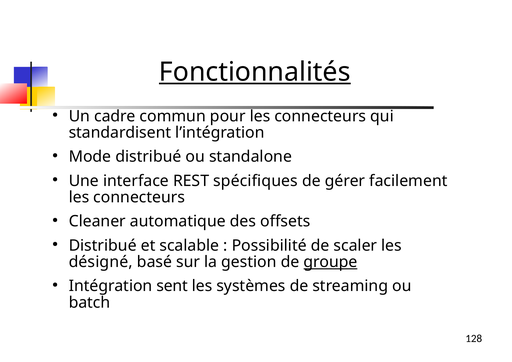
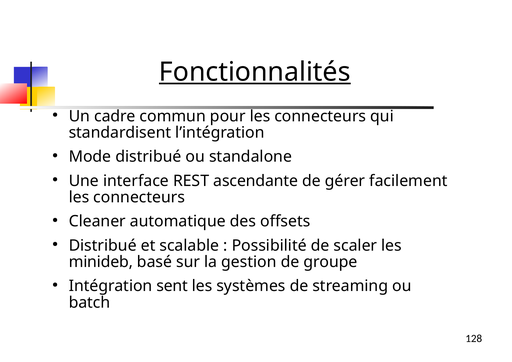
spécifiques: spécifiques -> ascendante
désigné: désigné -> minideb
groupe underline: present -> none
